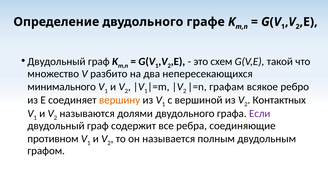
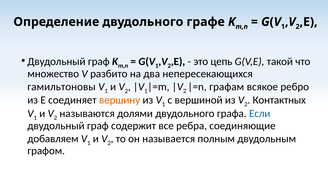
схем: схем -> цепь
минимального: минимального -> гамильтоновы
Если colour: purple -> blue
противном: противном -> добавляем
